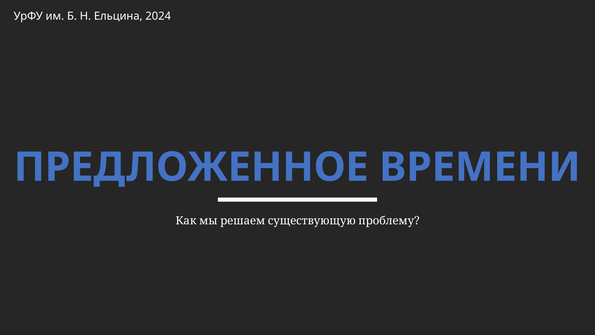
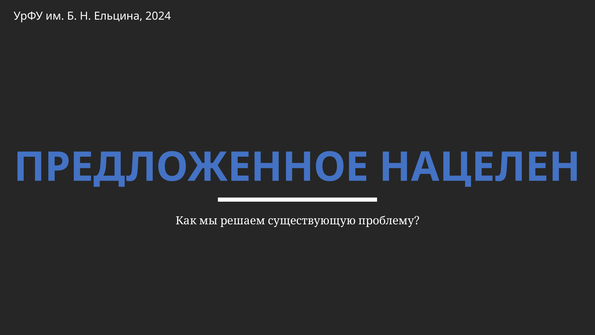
ВРЕМЕНИ: ВРЕМЕНИ -> НАЦЕЛЕН
